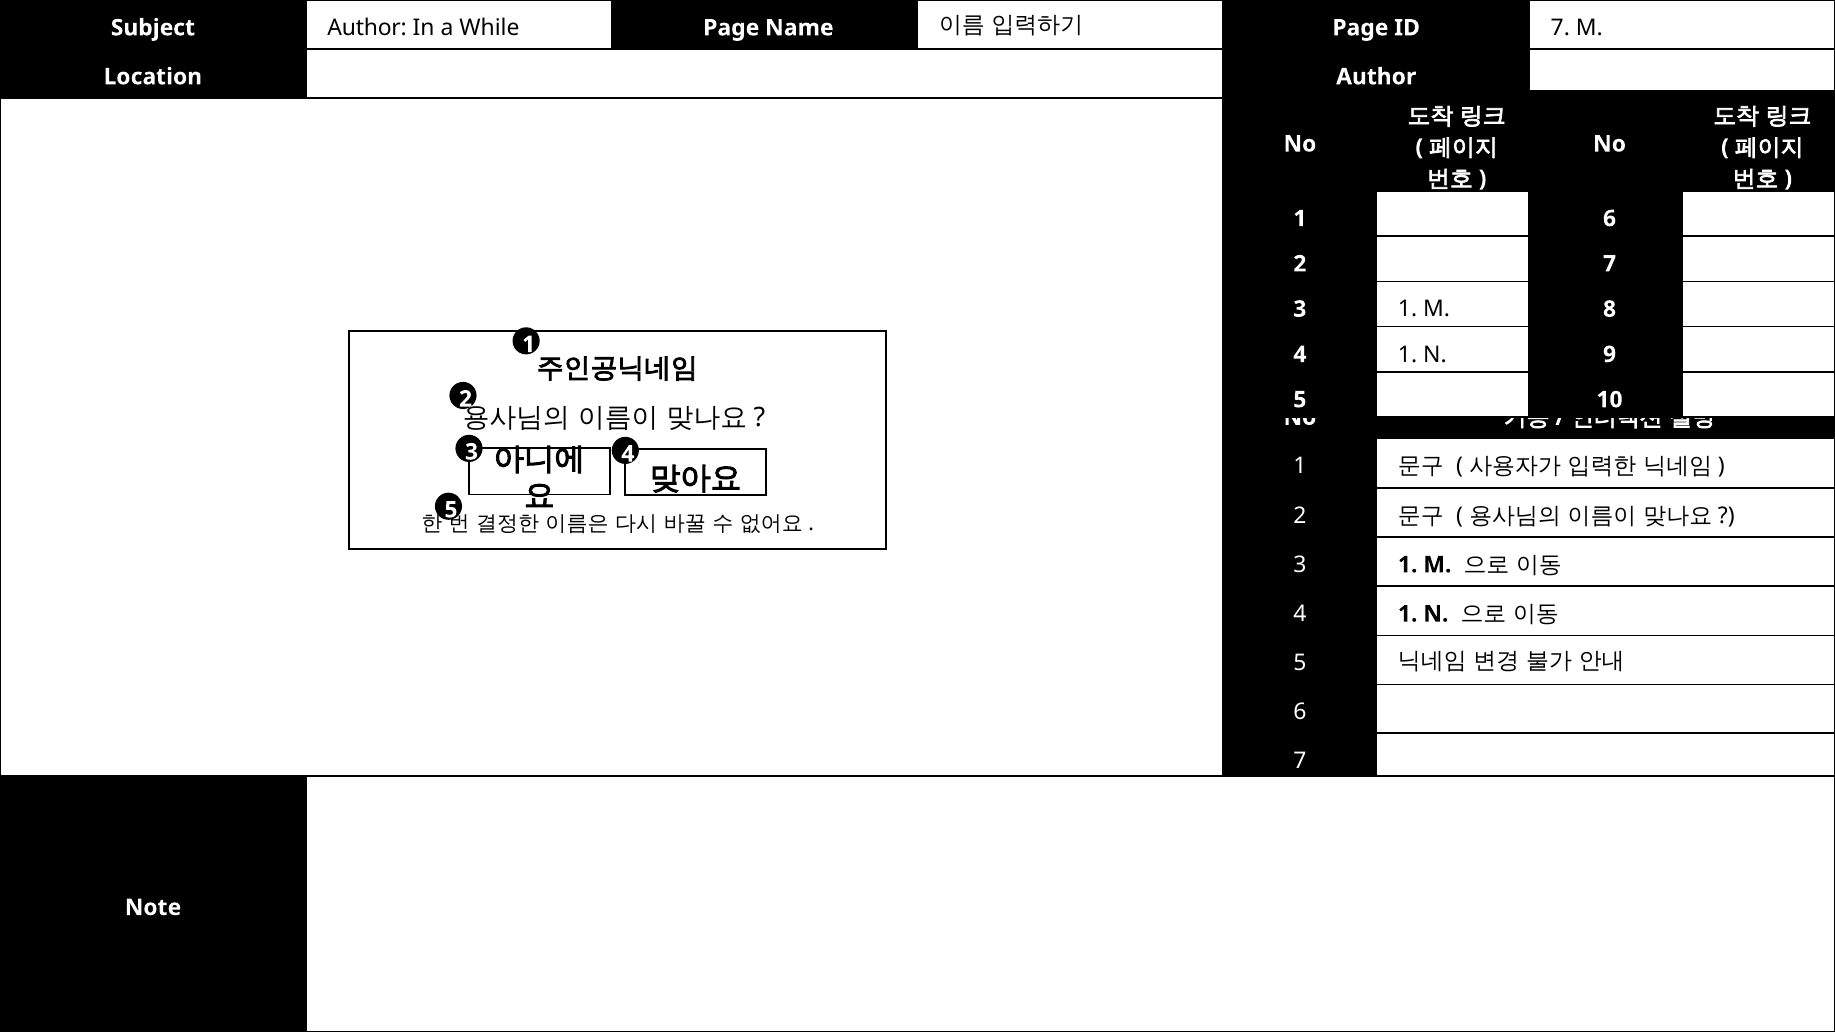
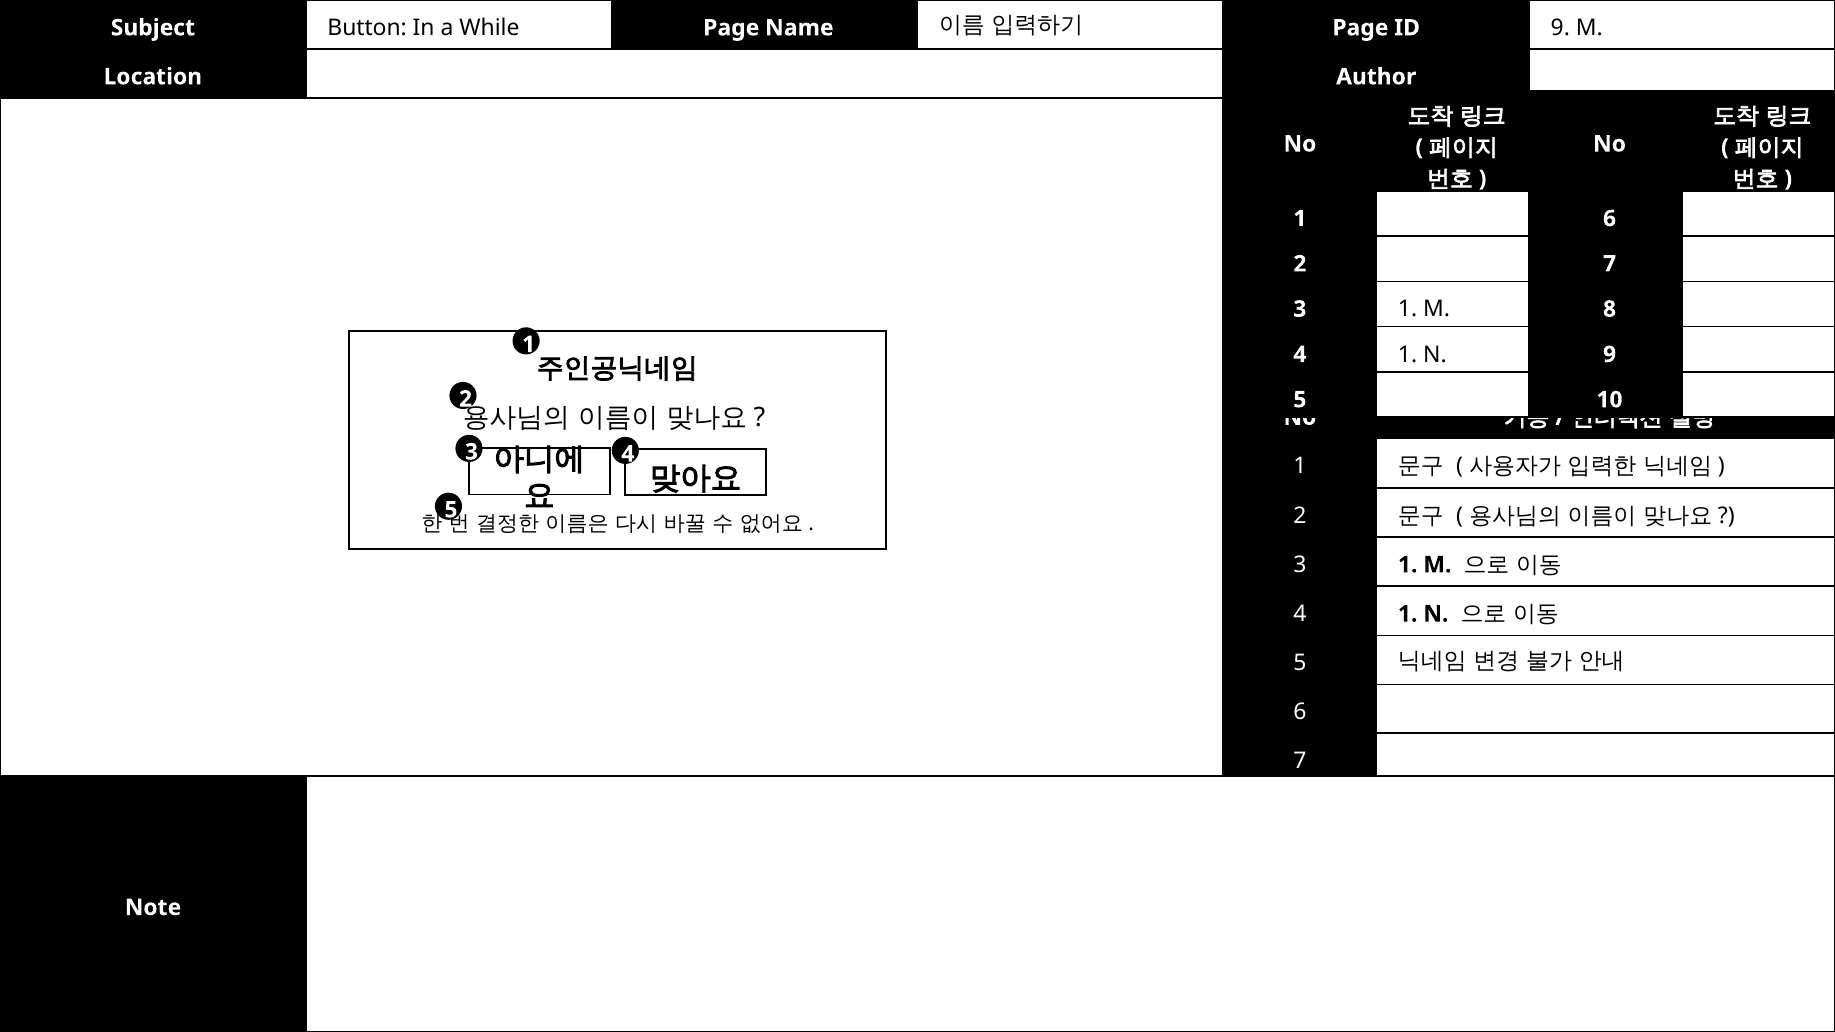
Subject Author: Author -> Button
ID 7: 7 -> 9
